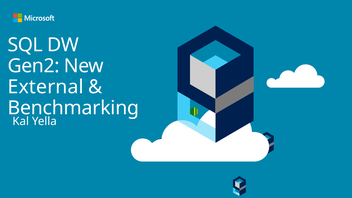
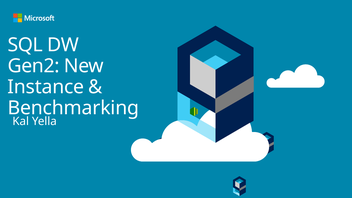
External: External -> Instance
